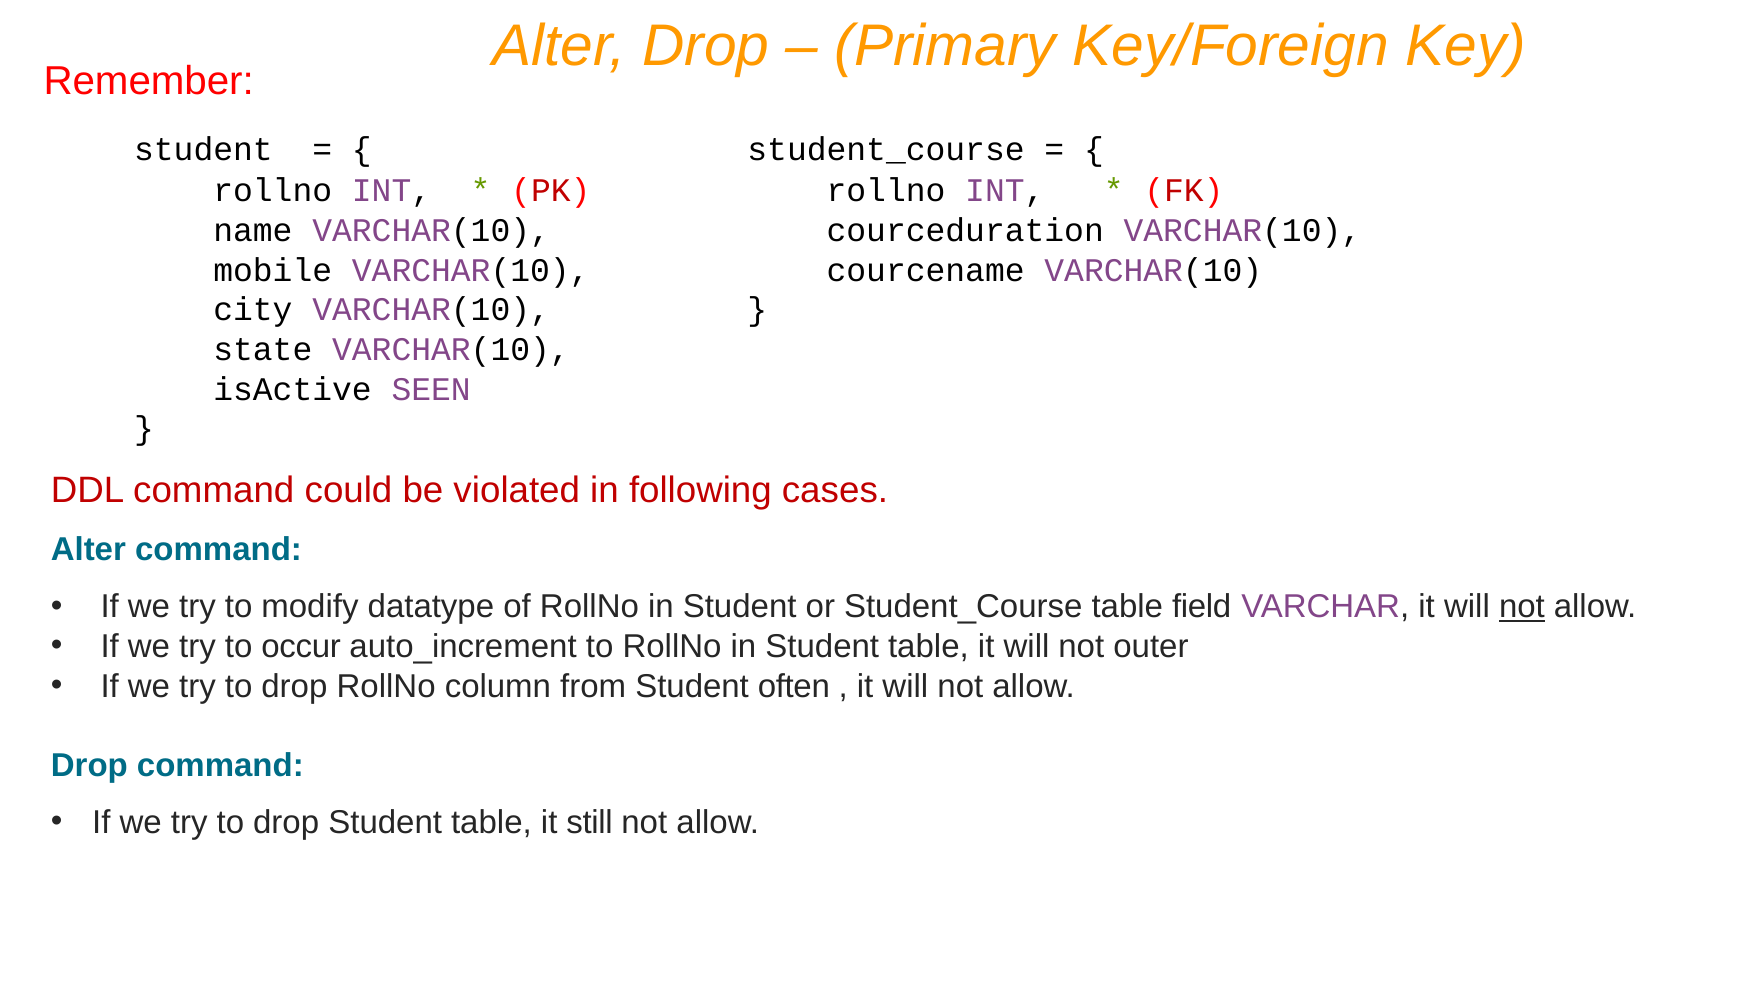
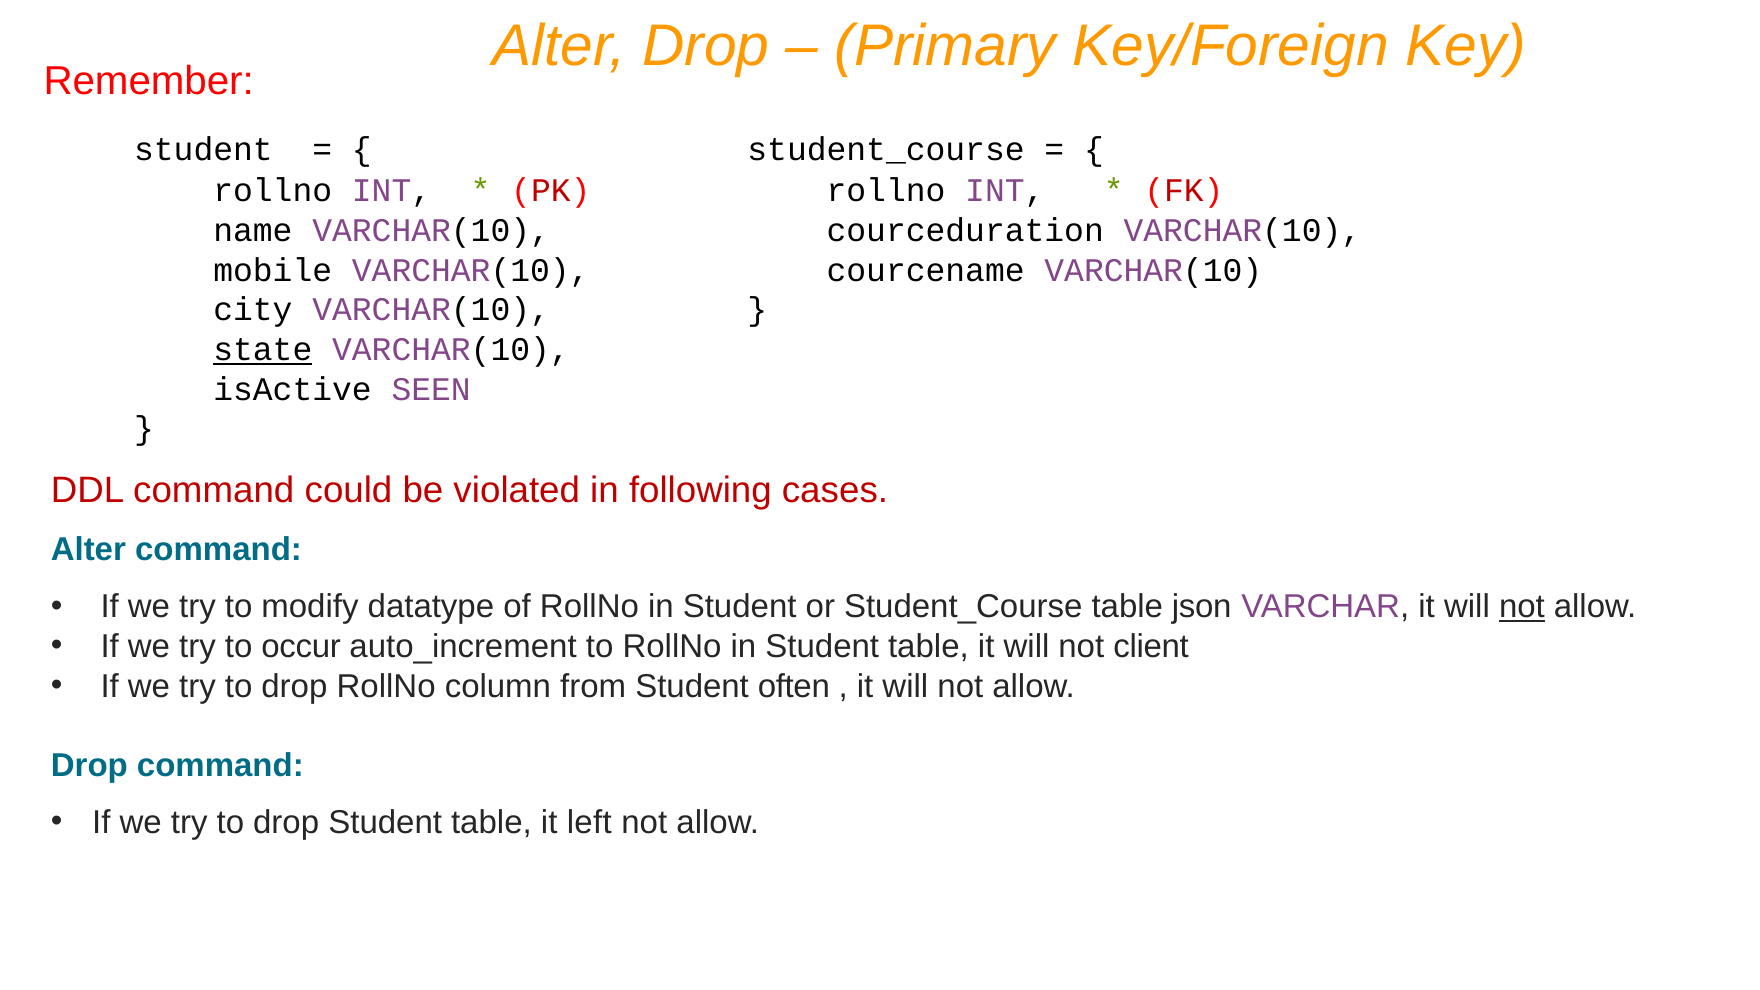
state underline: none -> present
field: field -> json
outer: outer -> client
still: still -> left
